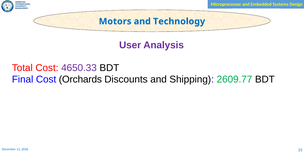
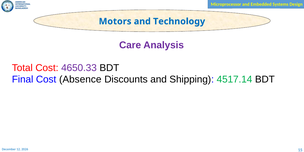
User: User -> Care
Orchards: Orchards -> Absence
2609.77: 2609.77 -> 4517.14
